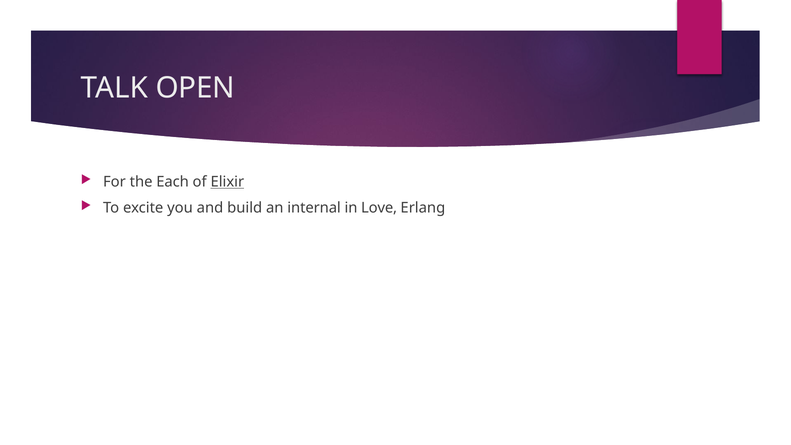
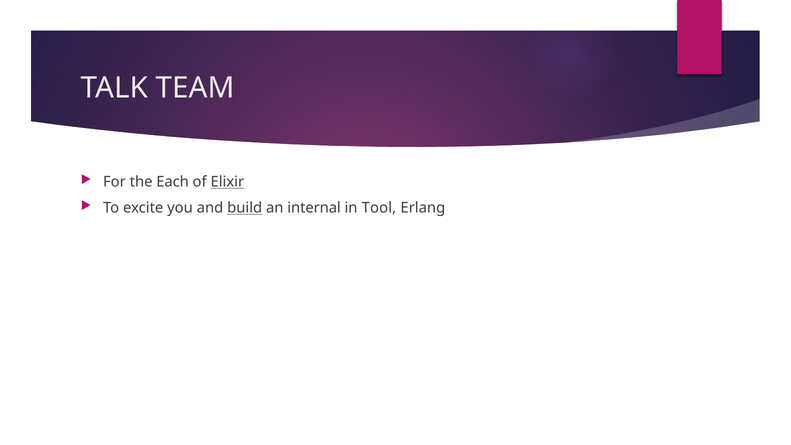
OPEN: OPEN -> TEAM
build underline: none -> present
Love: Love -> Tool
